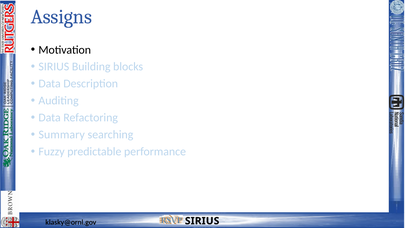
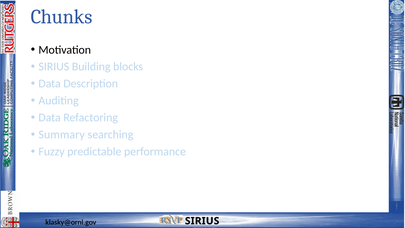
Assigns: Assigns -> Chunks
